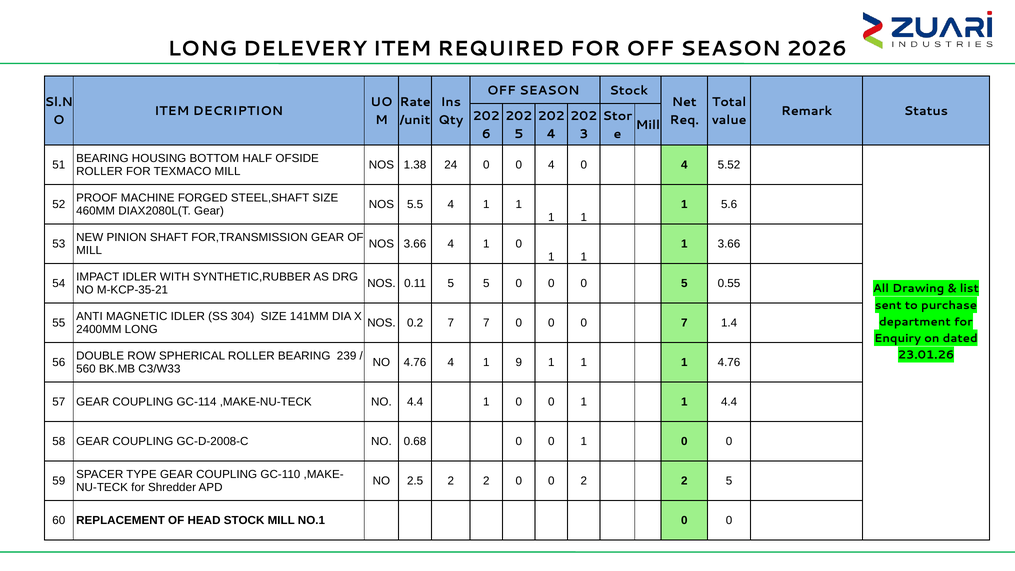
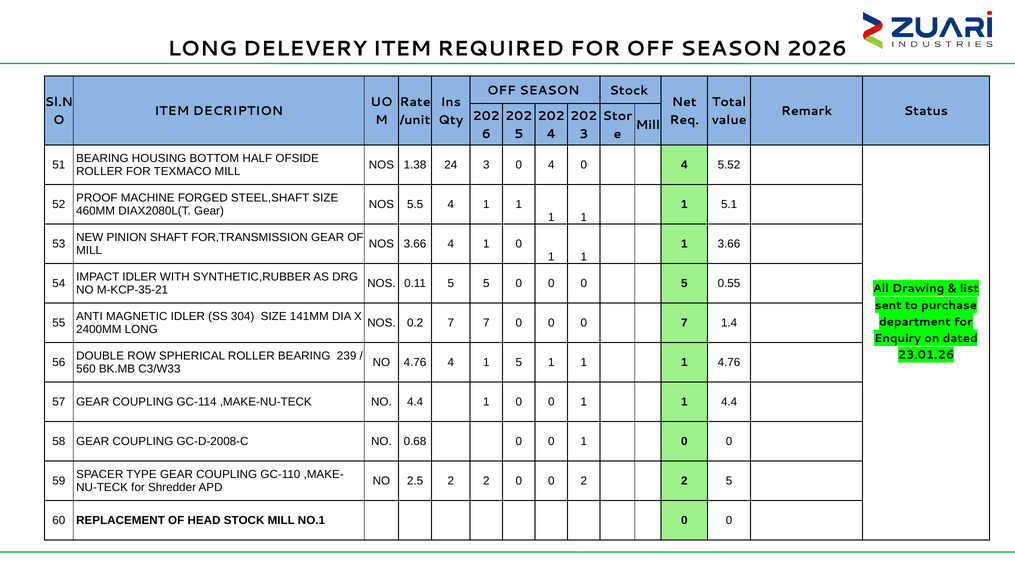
24 0: 0 -> 3
5.6: 5.6 -> 5.1
1 9: 9 -> 5
